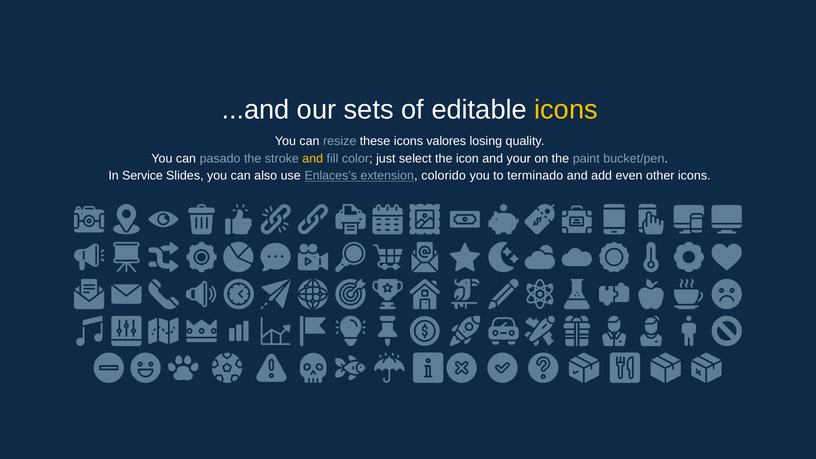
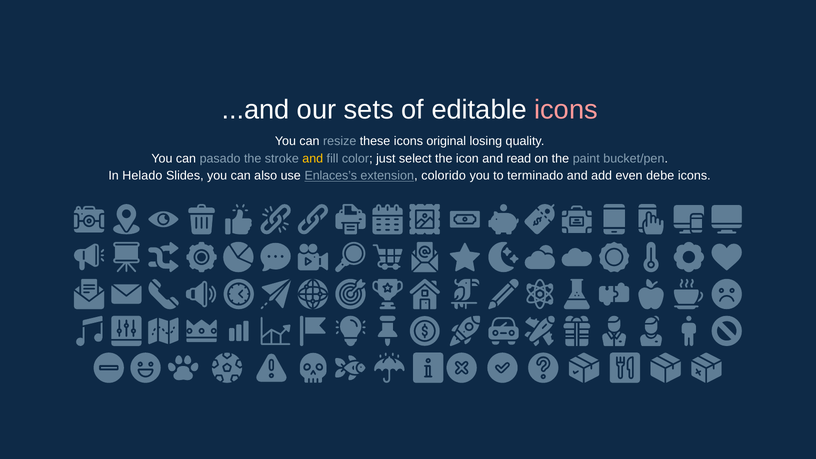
icons at (566, 110) colour: yellow -> pink
valores: valores -> original
your: your -> read
Service: Service -> Helado
other: other -> debe
